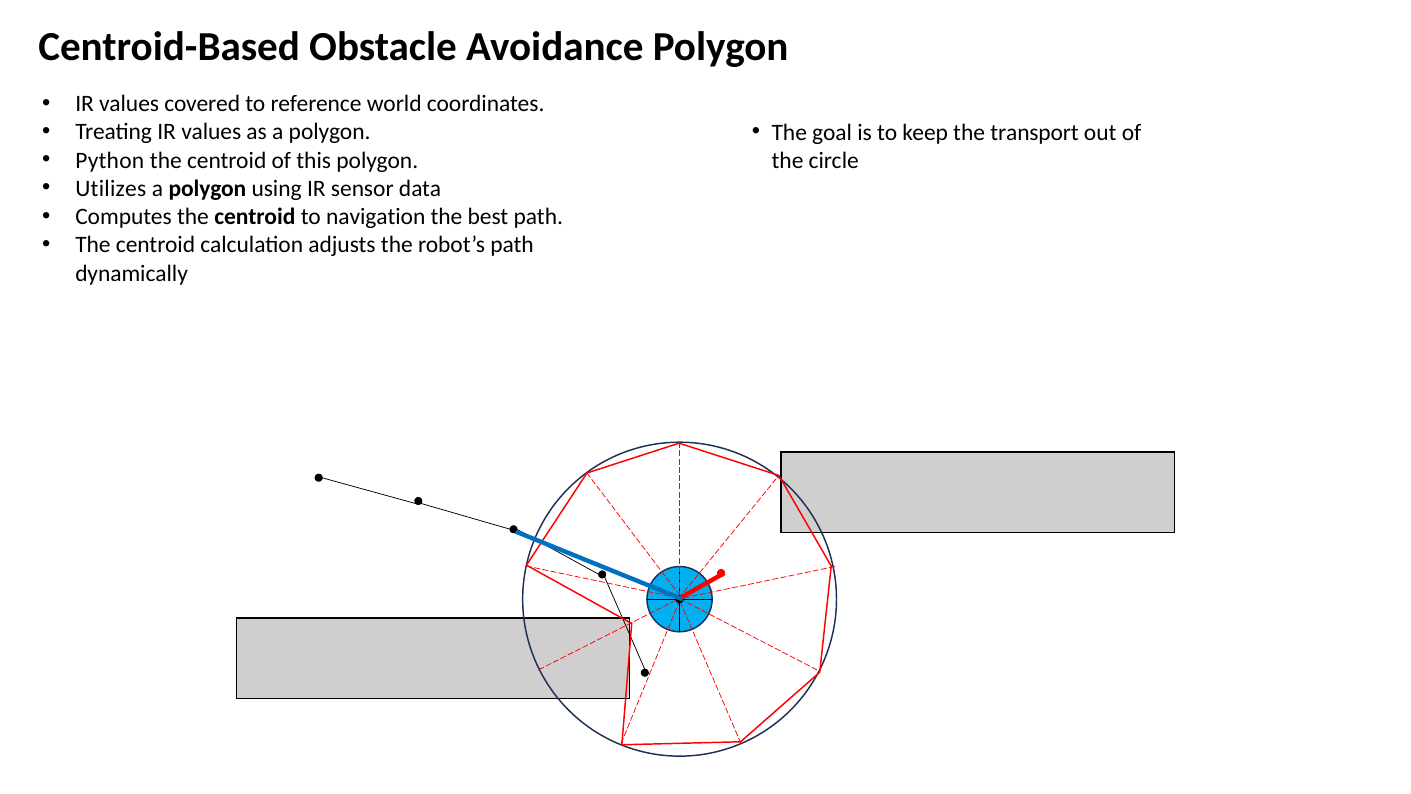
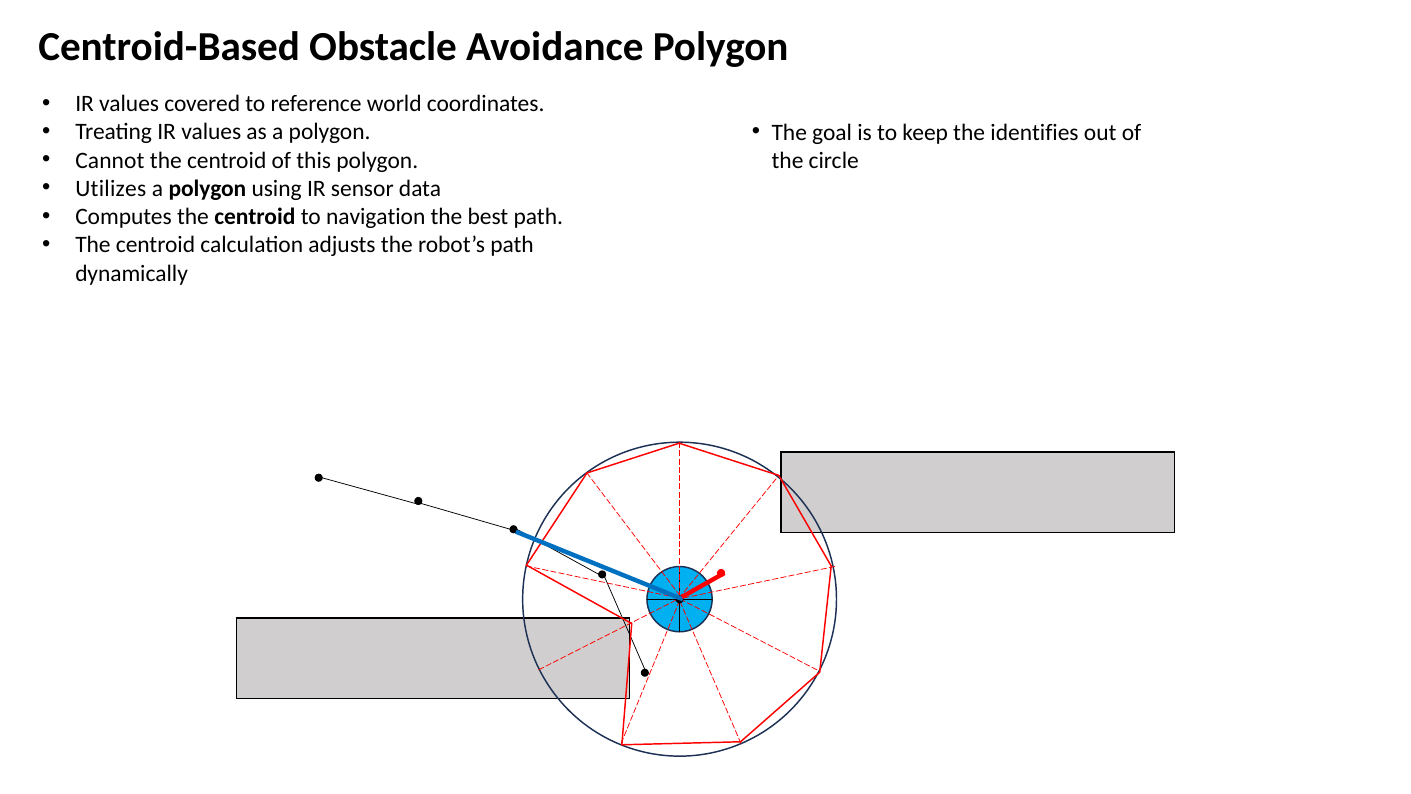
transport: transport -> identifies
Python: Python -> Cannot
